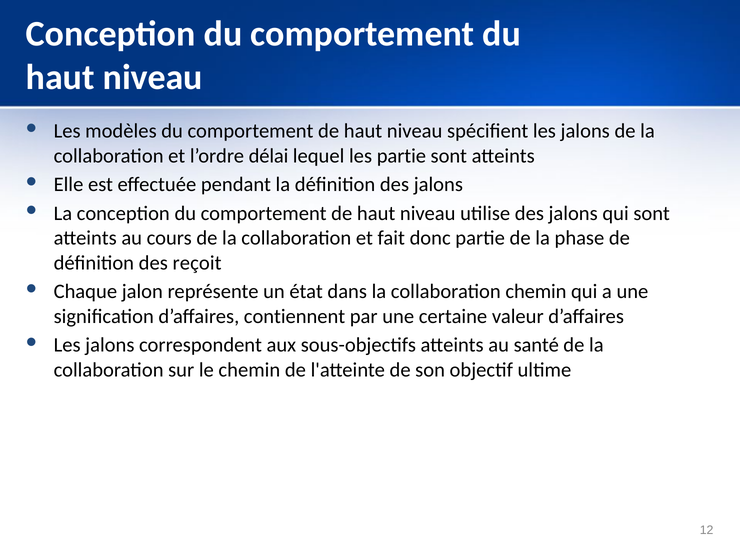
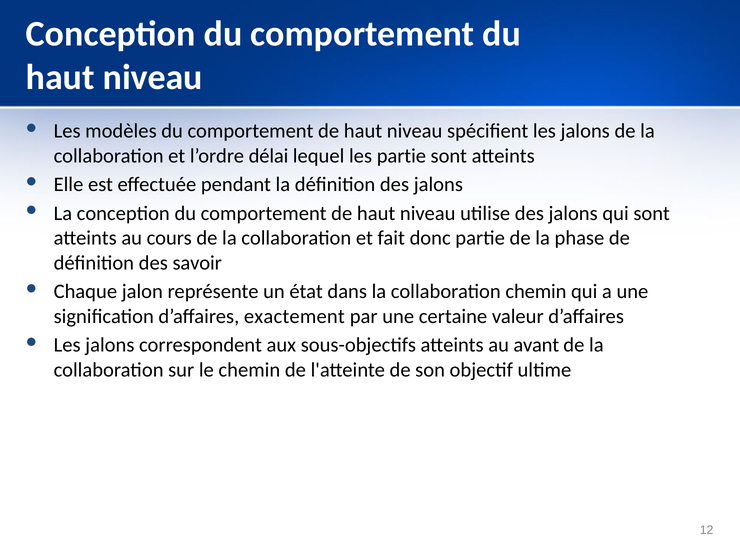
reçoit: reçoit -> savoir
contiennent: contiennent -> exactement
santé: santé -> avant
